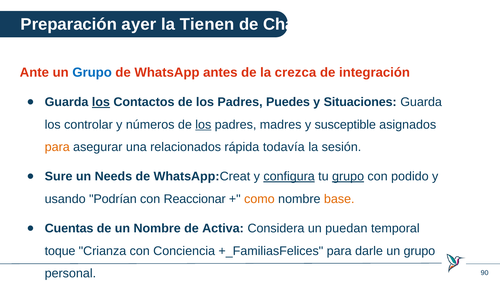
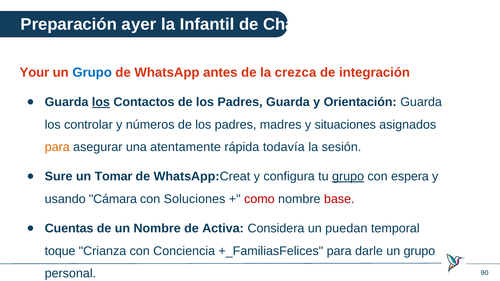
Tienen: Tienen -> Infantil
Ante: Ante -> Your
Padres Puedes: Puedes -> Guarda
Situaciones: Situaciones -> Orientación
los at (203, 125) underline: present -> none
susceptible: susceptible -> situaciones
relacionados: relacionados -> atentamente
Needs: Needs -> Tomar
configura underline: present -> none
podido: podido -> espera
Podrían: Podrían -> Cámara
Reaccionar: Reaccionar -> Soluciones
como colour: orange -> red
base colour: orange -> red
